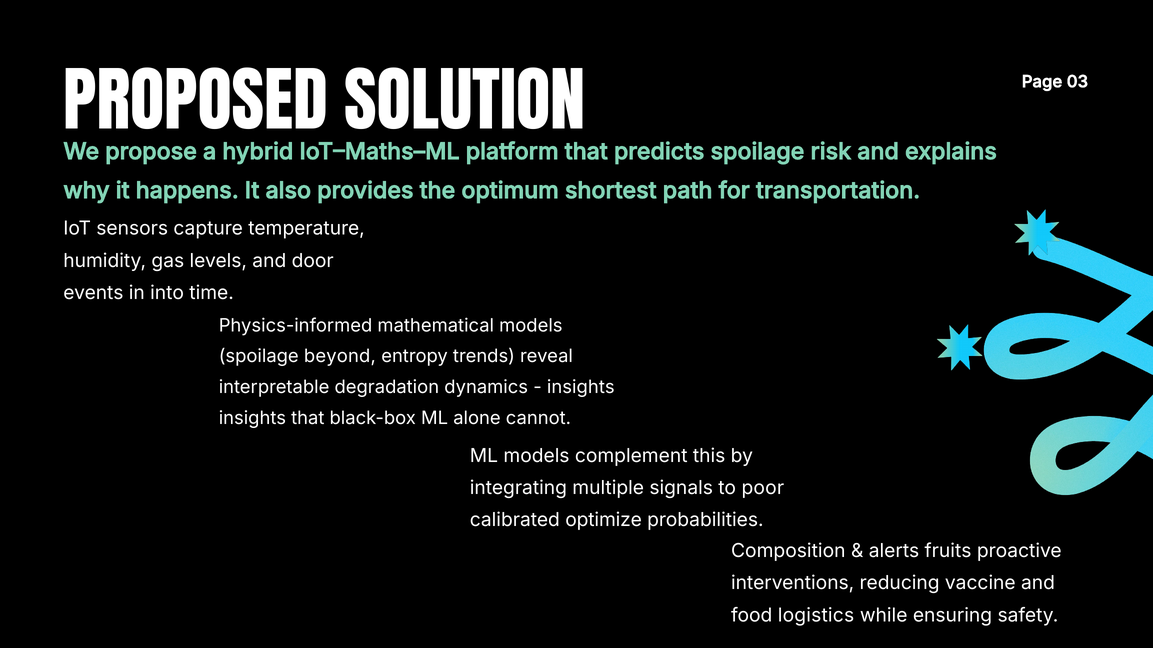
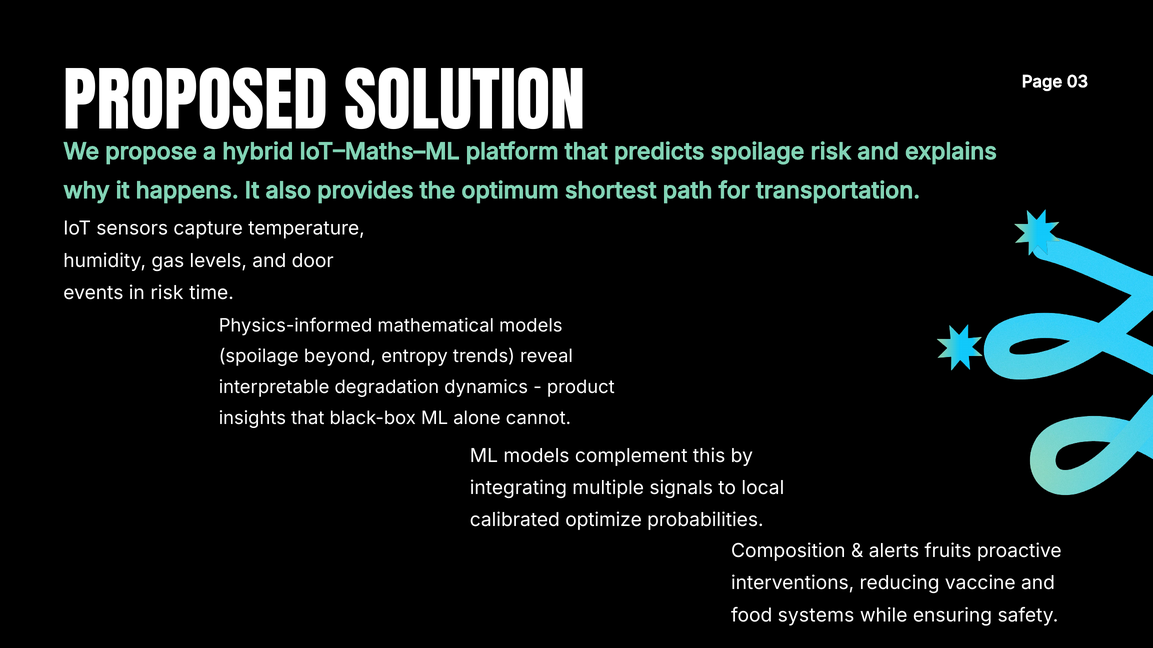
in into: into -> risk
insights at (581, 388): insights -> product
poor: poor -> local
logistics: logistics -> systems
